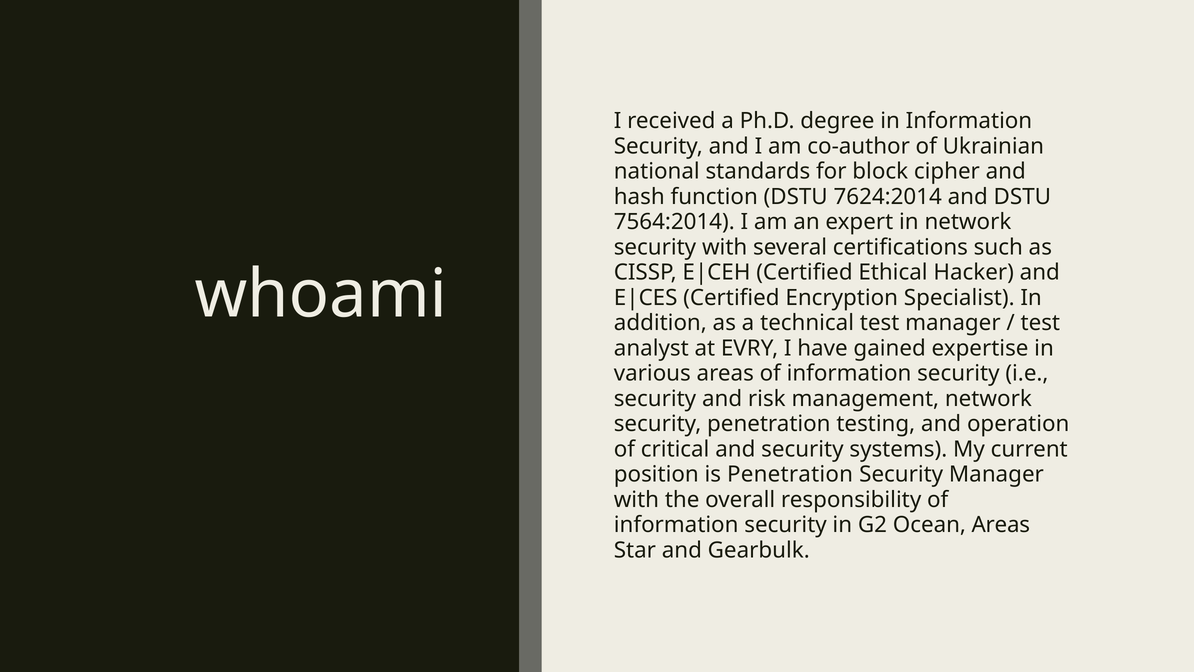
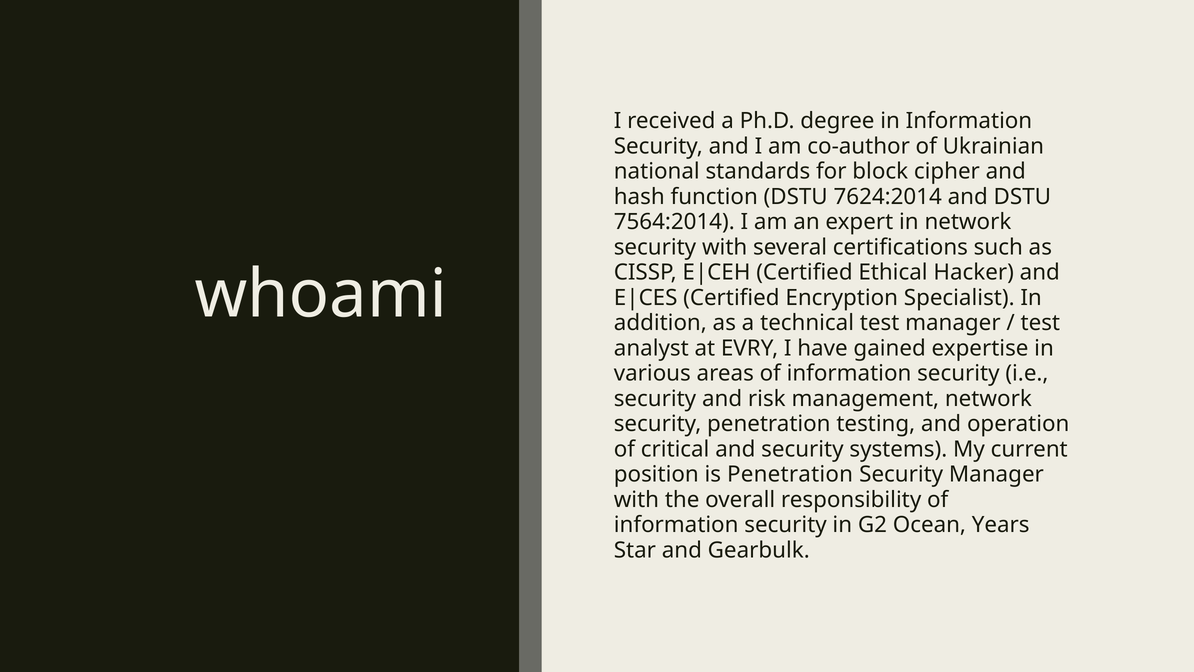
Ocean Areas: Areas -> Years
